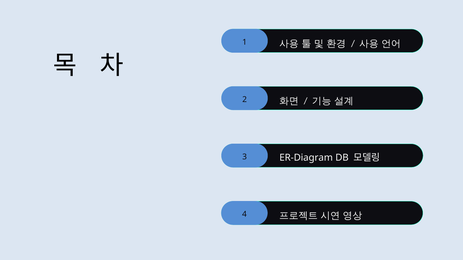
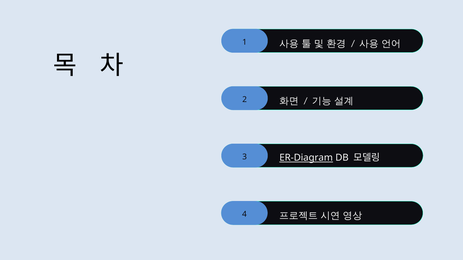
ER-Diagram underline: none -> present
